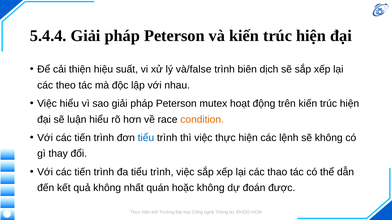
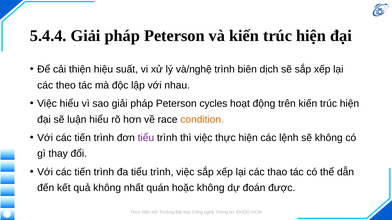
và/false: và/false -> và/nghệ
mutex: mutex -> cycles
tiểu at (146, 138) colour: blue -> purple
